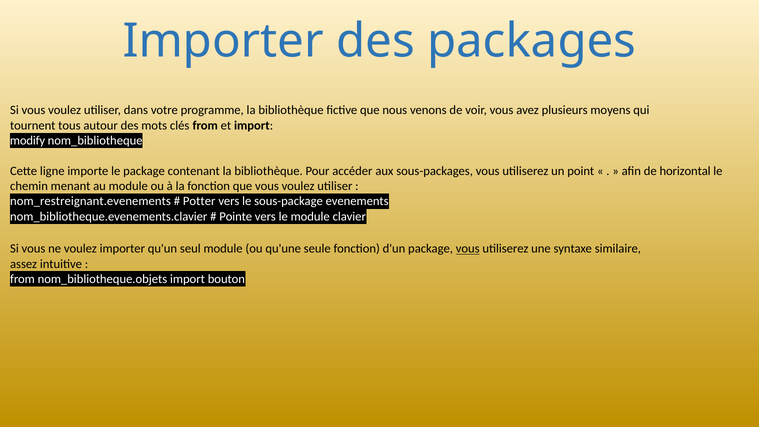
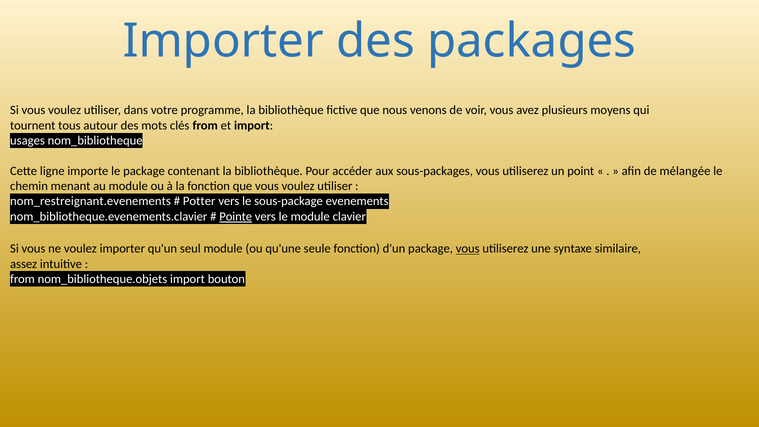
modify: modify -> usages
horizontal: horizontal -> mélangée
Pointe underline: none -> present
